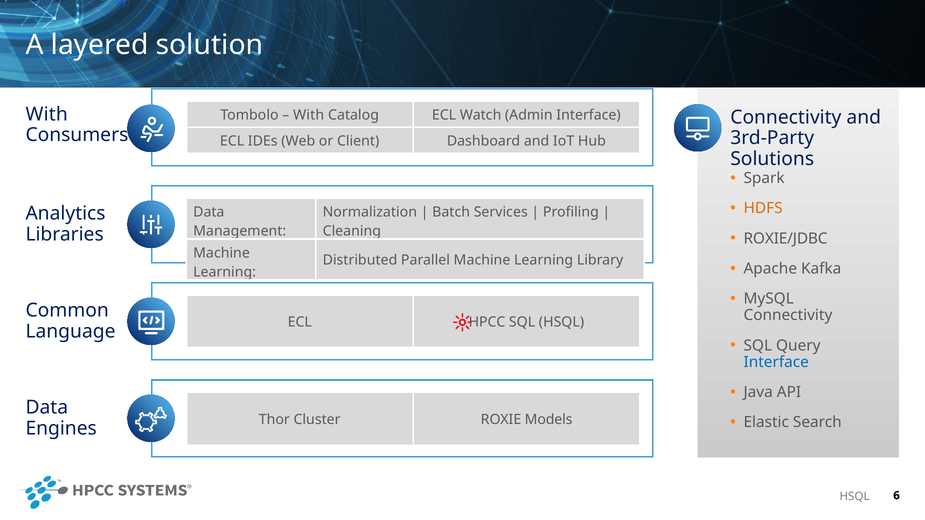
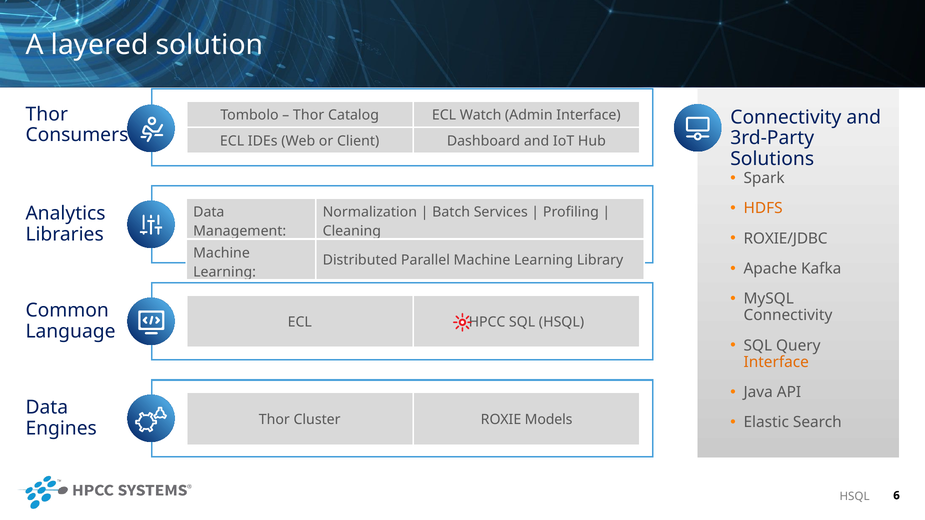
With at (47, 114): With -> Thor
With at (309, 115): With -> Thor
Interface at (776, 362) colour: blue -> orange
